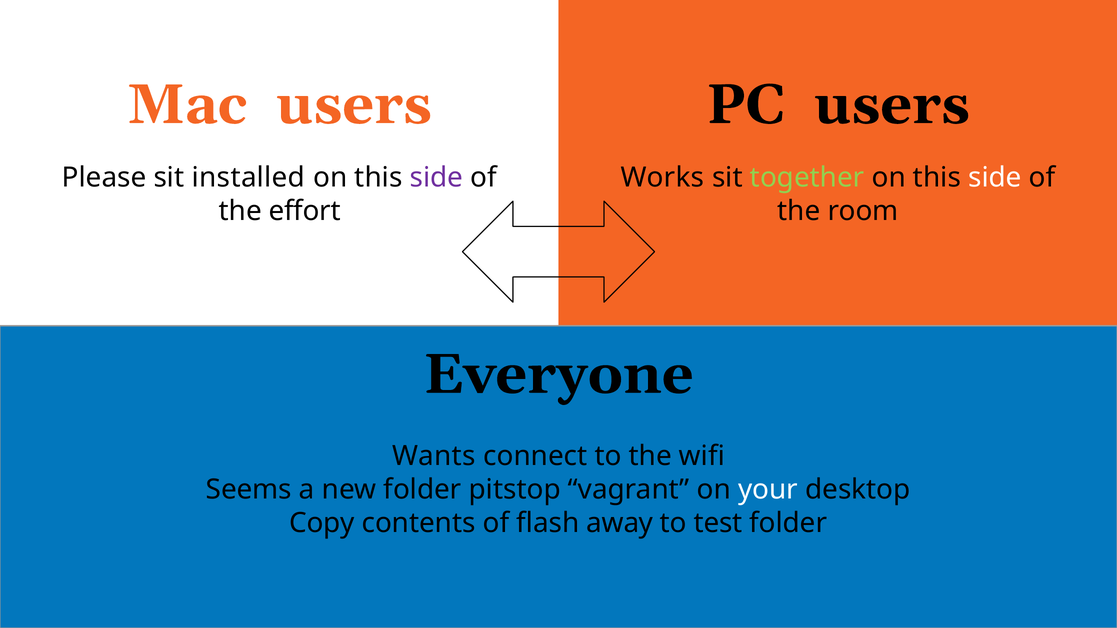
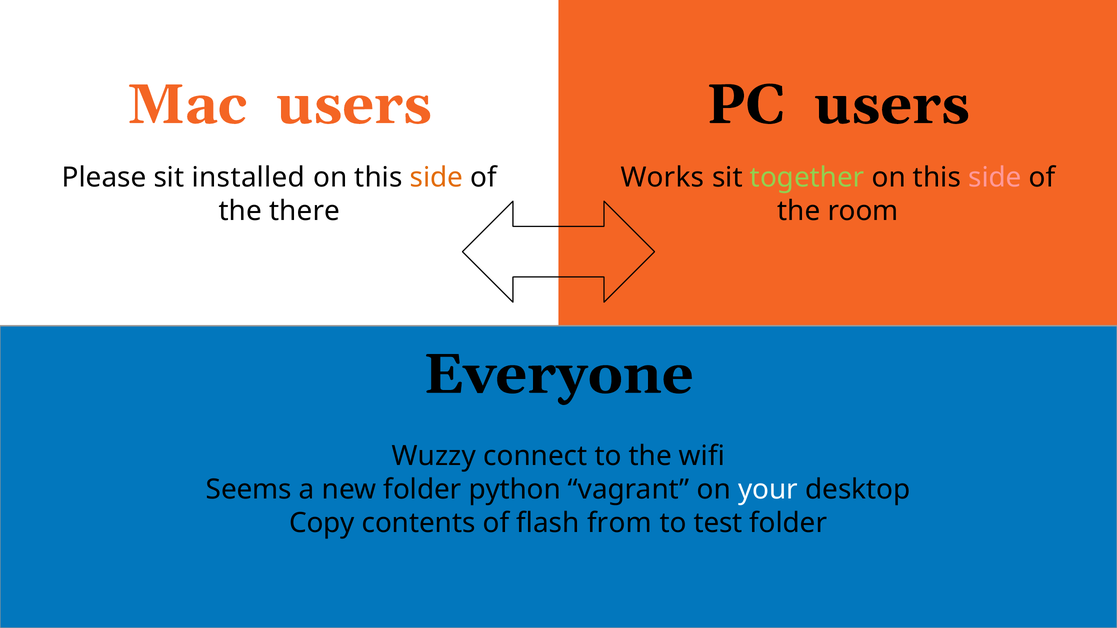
side at (436, 178) colour: purple -> orange
side at (995, 178) colour: white -> pink
effort: effort -> there
Wants: Wants -> Wuzzy
pitstop: pitstop -> python
away: away -> from
